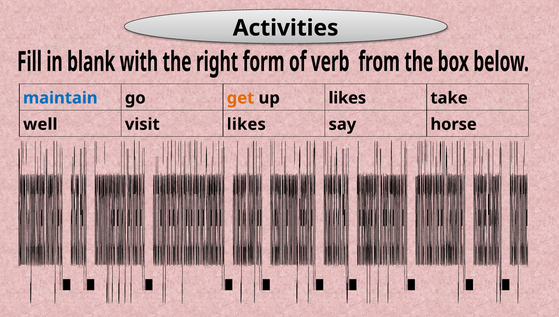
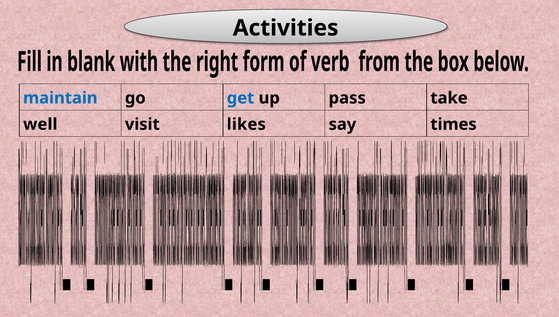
get colour: orange -> blue
up likes: likes -> pass
horse: horse -> times
